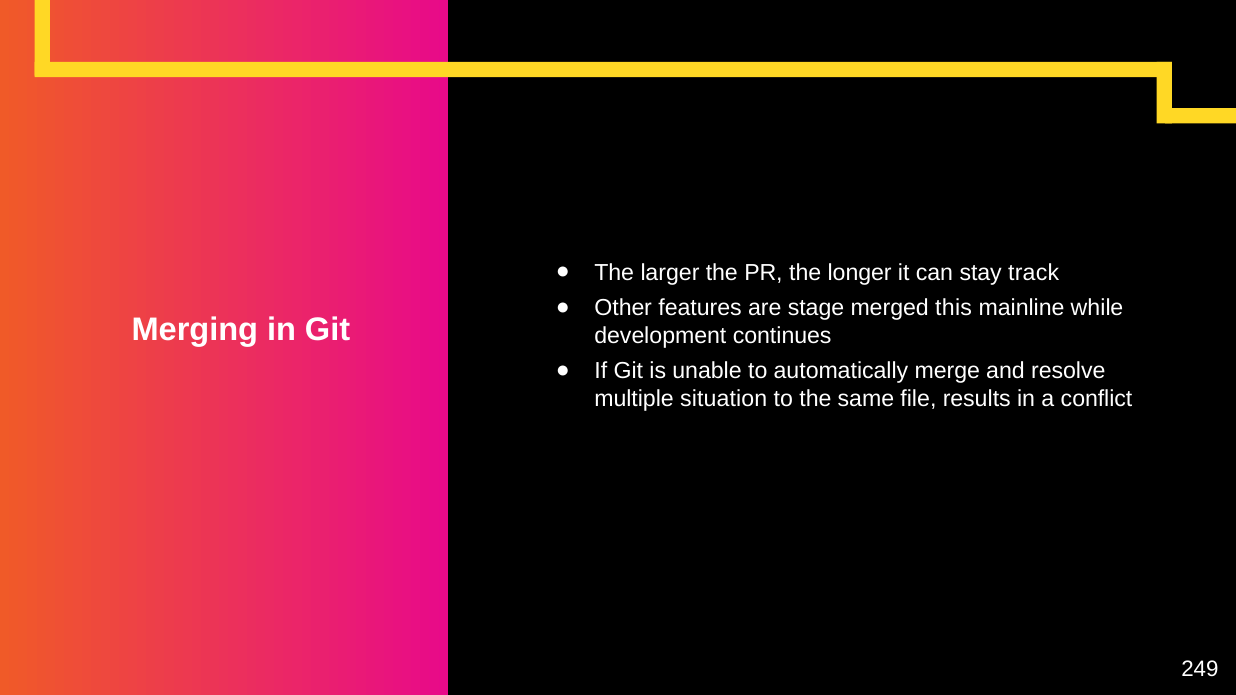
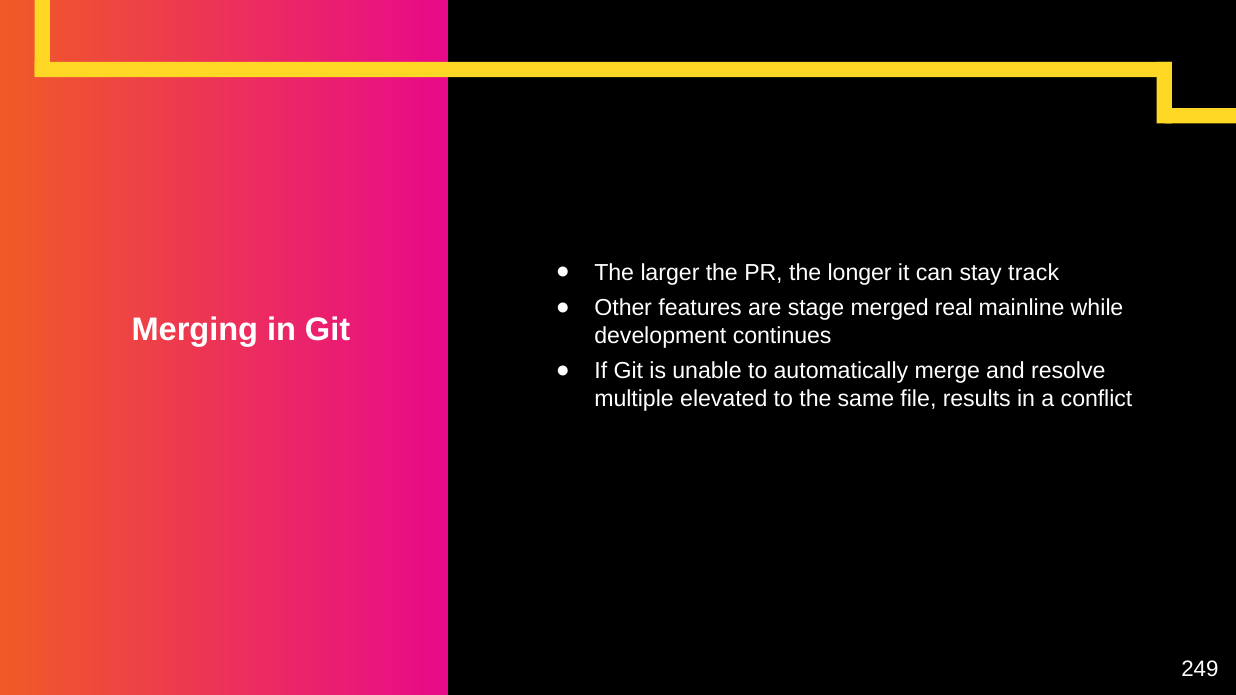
this: this -> real
situation: situation -> elevated
